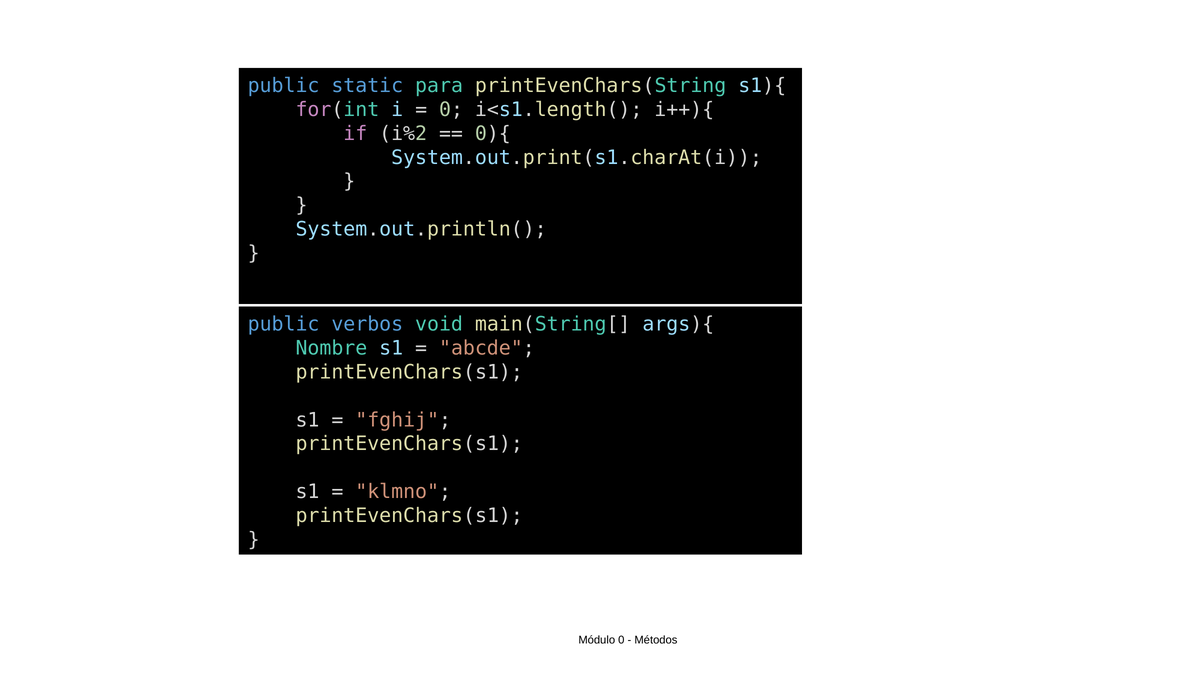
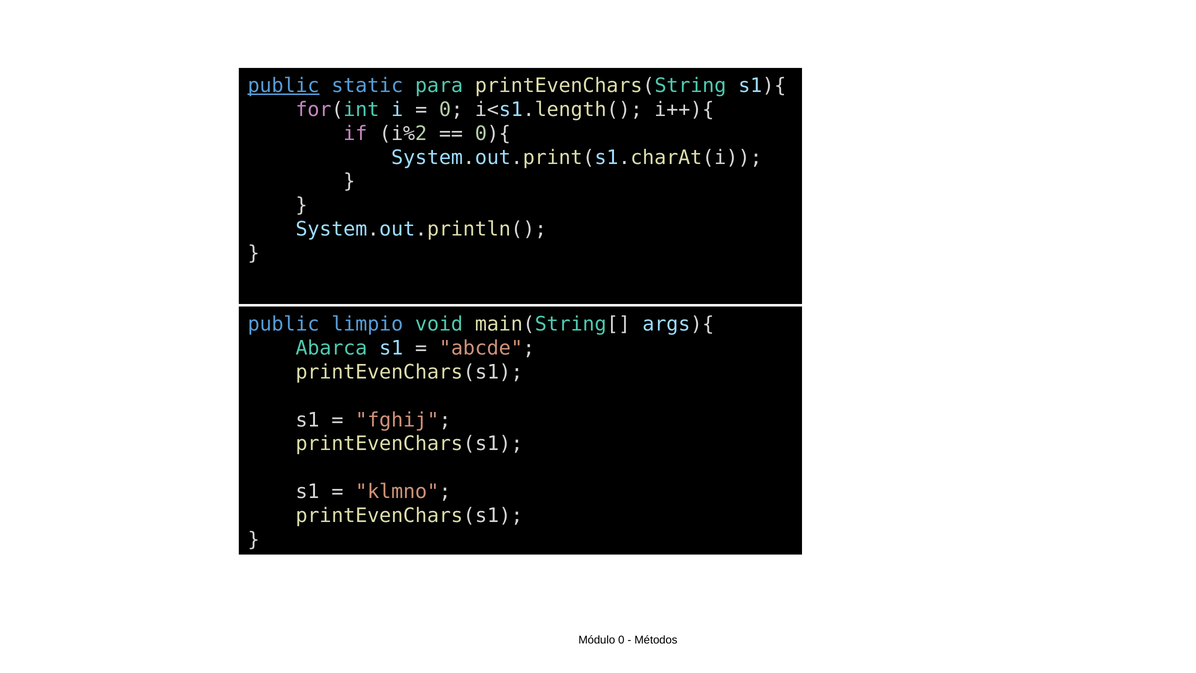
public at (284, 86) underline: none -> present
verbos: verbos -> limpio
Nombre: Nombre -> Abarca
